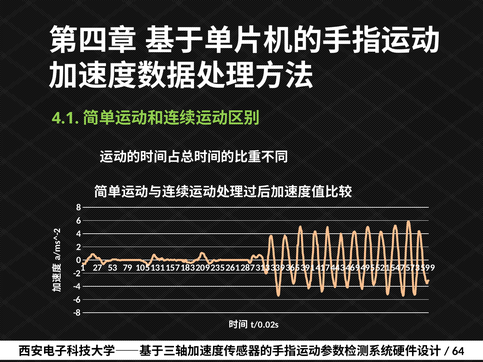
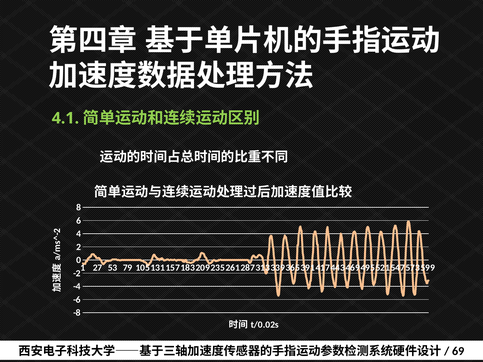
64: 64 -> 69
